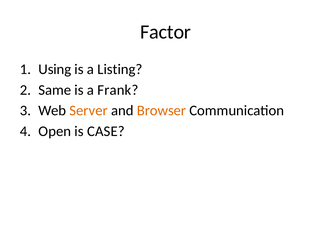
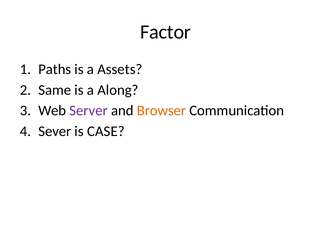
Using: Using -> Paths
Listing: Listing -> Assets
Frank: Frank -> Along
Server colour: orange -> purple
Open: Open -> Sever
